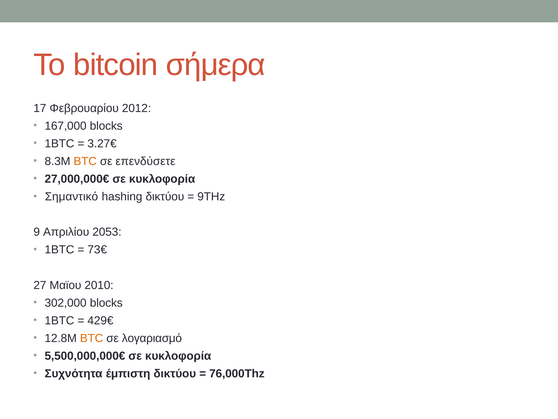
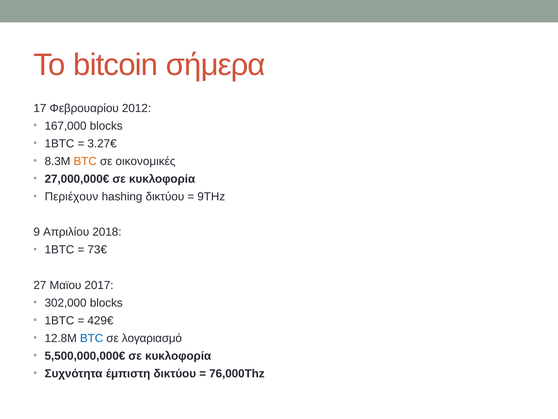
επενδύσετε: επενδύσετε -> οικονομικές
Σημαντικό: Σημαντικό -> Περιέχουν
2053: 2053 -> 2018
2010: 2010 -> 2017
BTC at (92, 338) colour: orange -> blue
